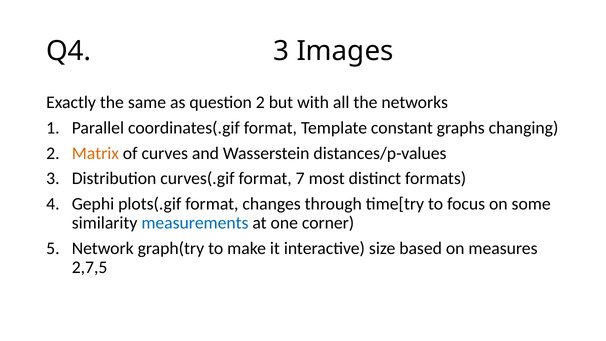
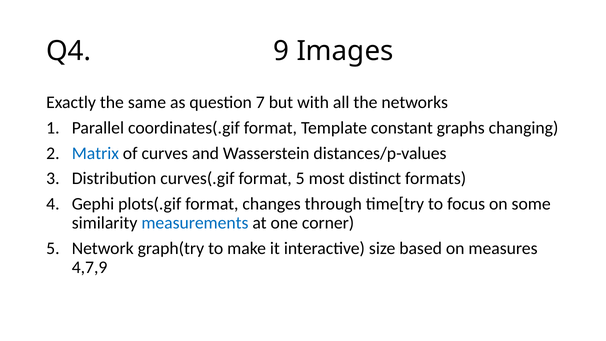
Q4 3: 3 -> 9
question 2: 2 -> 7
Matrix colour: orange -> blue
format 7: 7 -> 5
2,7,5: 2,7,5 -> 4,7,9
